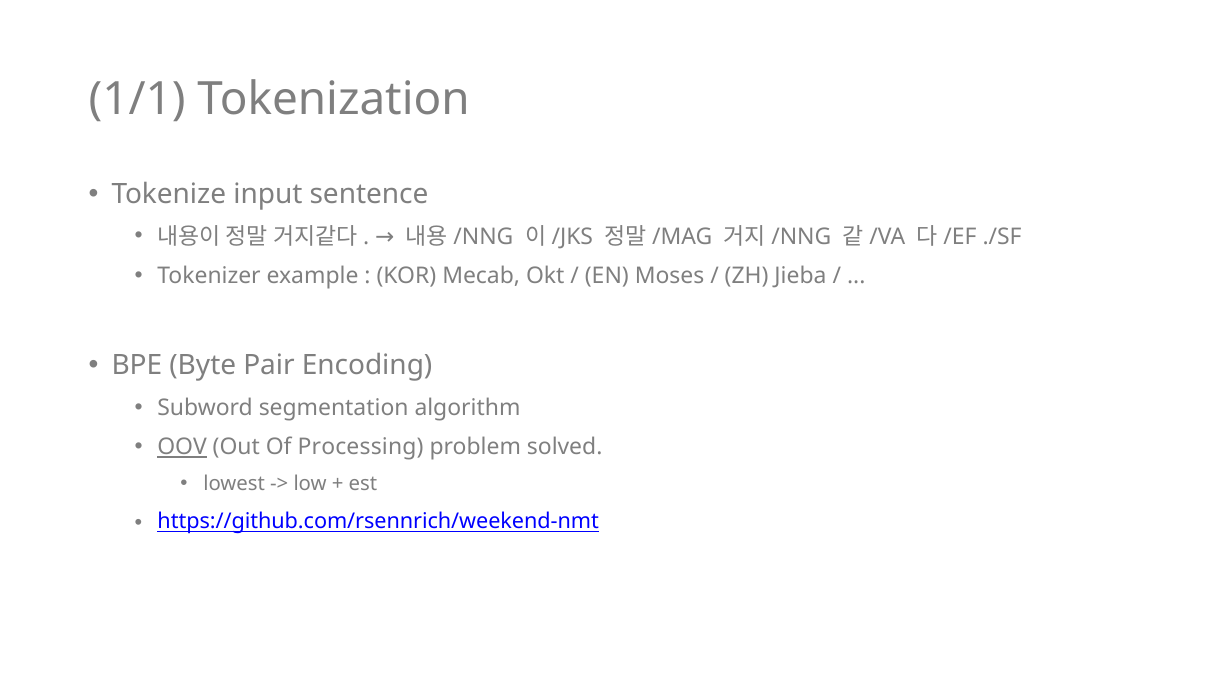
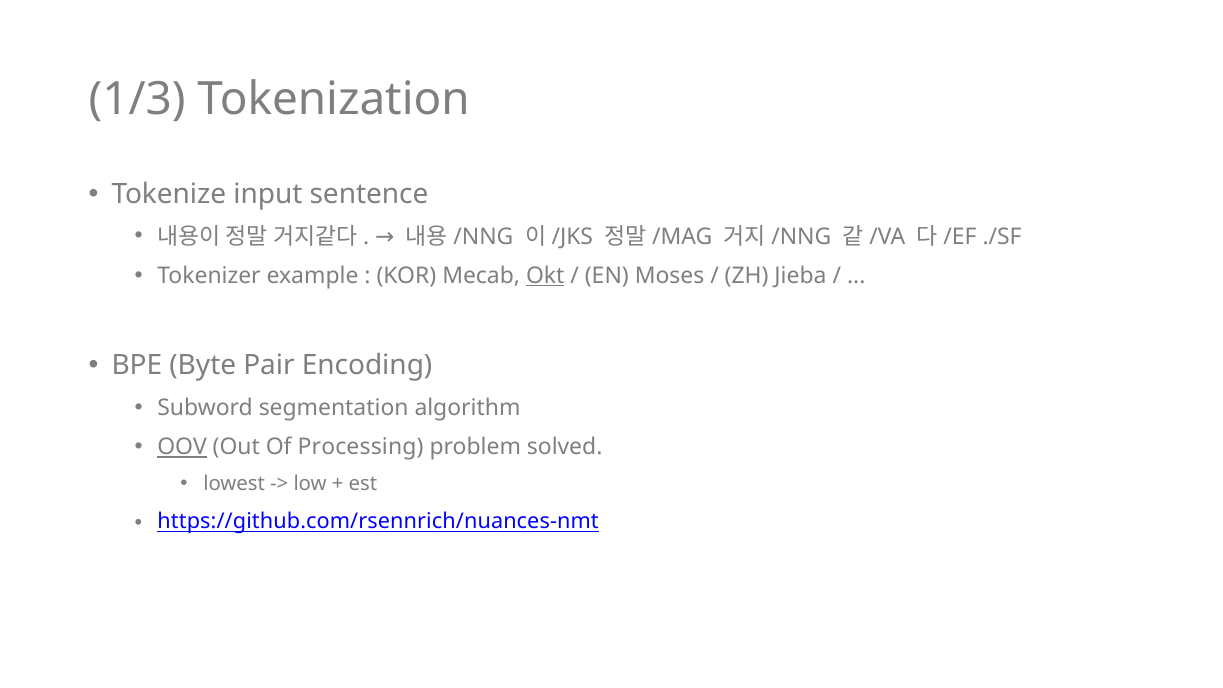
1/1: 1/1 -> 1/3
Okt underline: none -> present
https://github.com/rsennrich/weekend-nmt: https://github.com/rsennrich/weekend-nmt -> https://github.com/rsennrich/nuances-nmt
